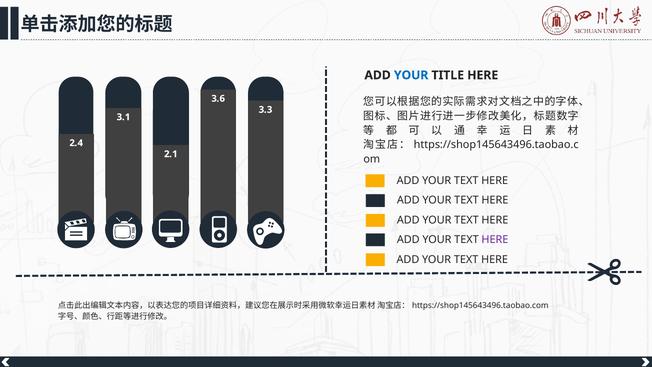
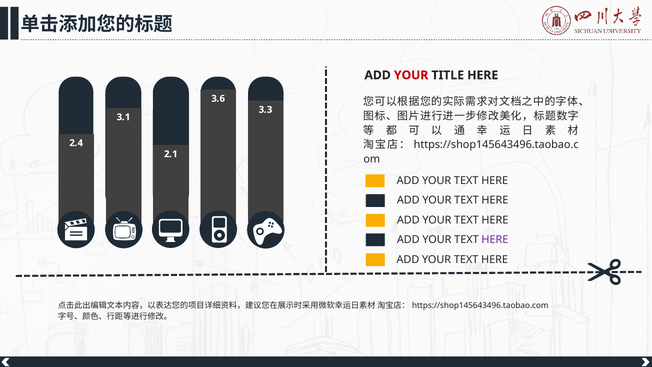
YOUR at (411, 75) colour: blue -> red
